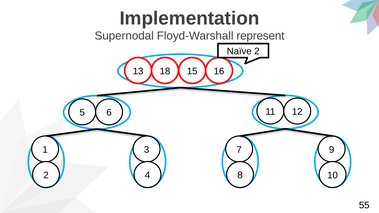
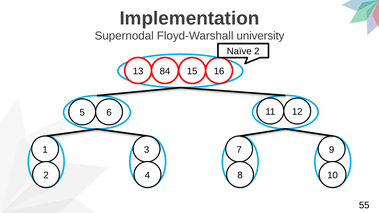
represent: represent -> university
18: 18 -> 84
